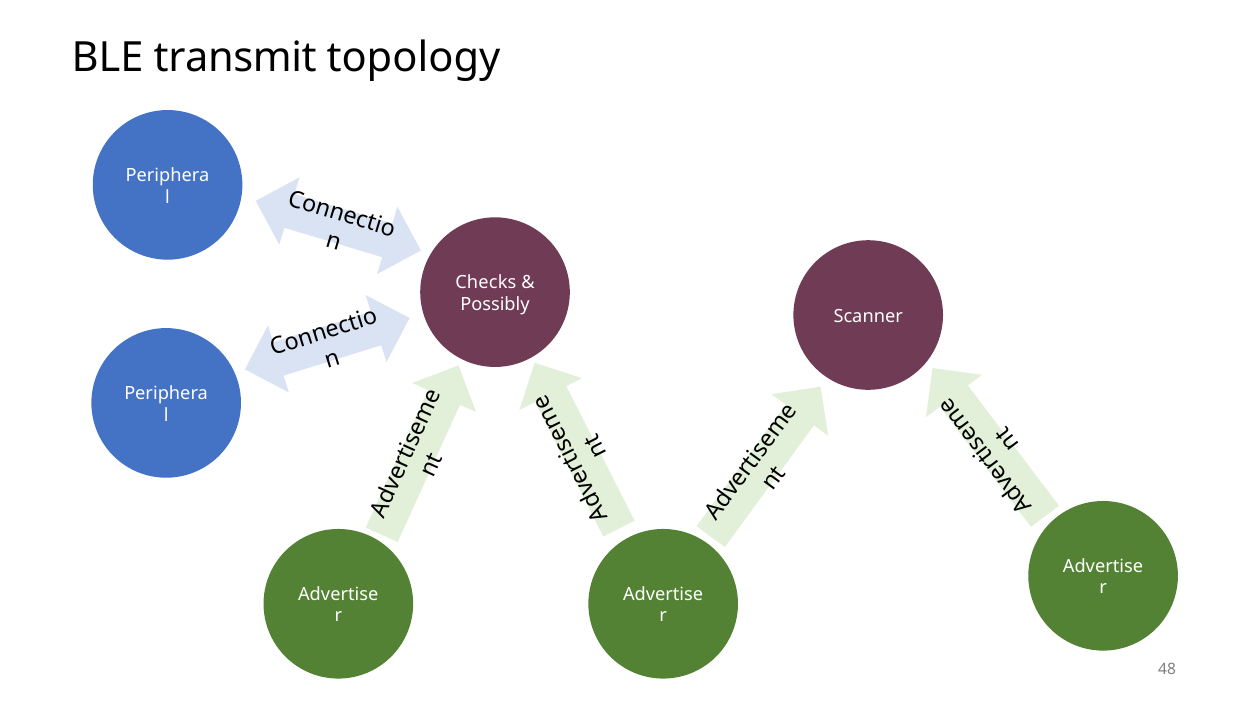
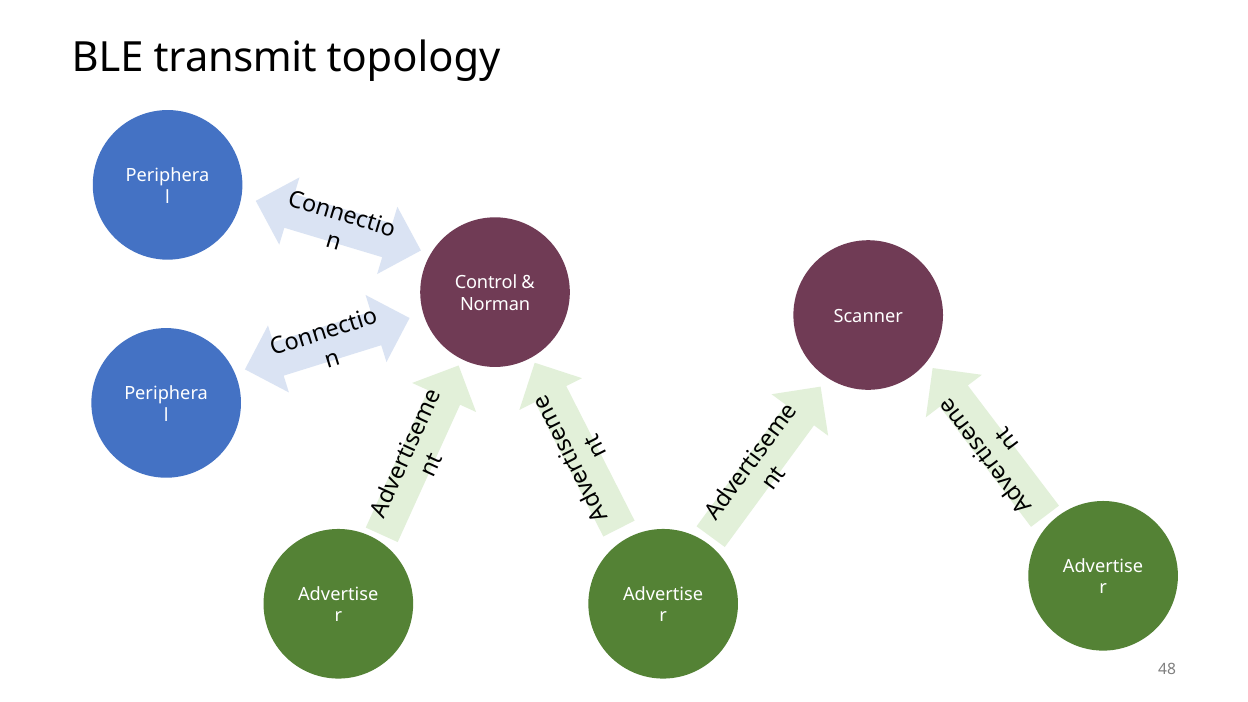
Checks: Checks -> Control
Possibly: Possibly -> Norman
